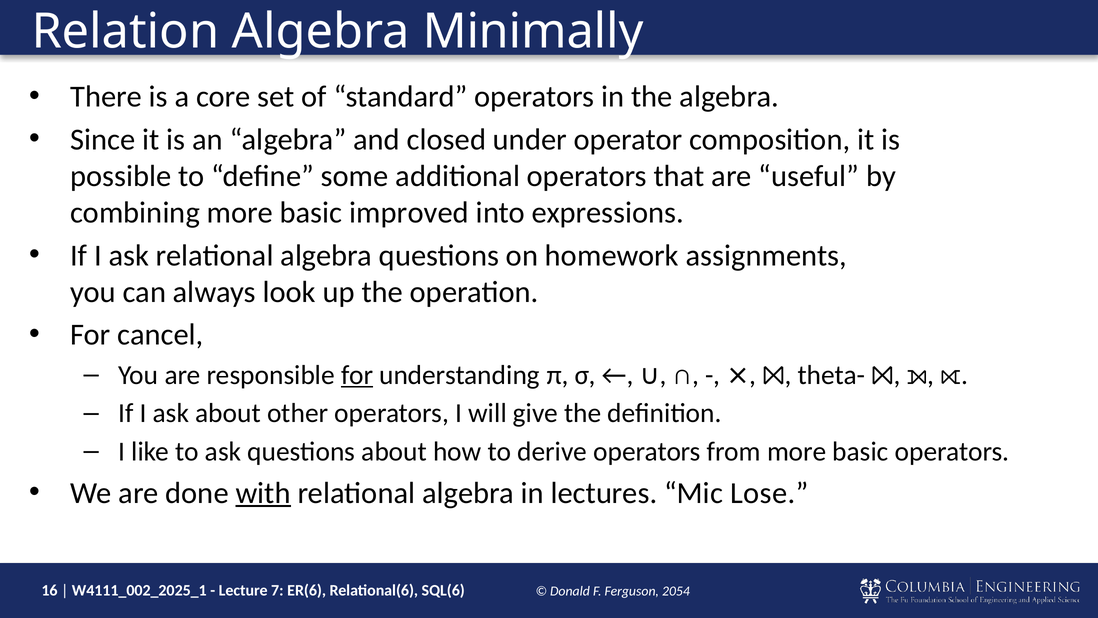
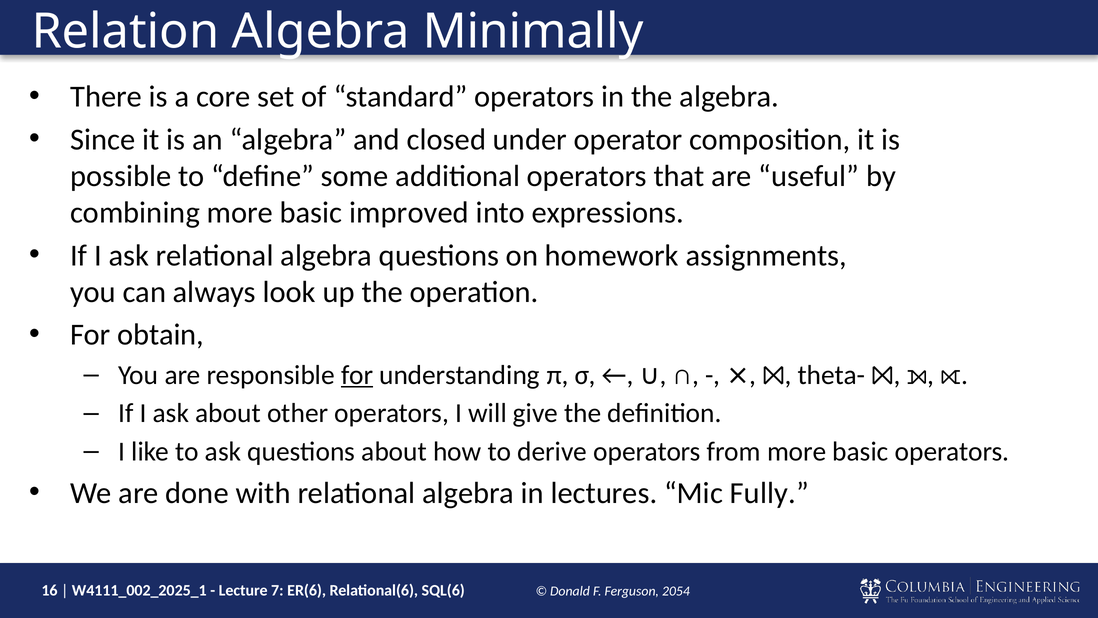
cancel: cancel -> obtain
with underline: present -> none
Lose: Lose -> Fully
